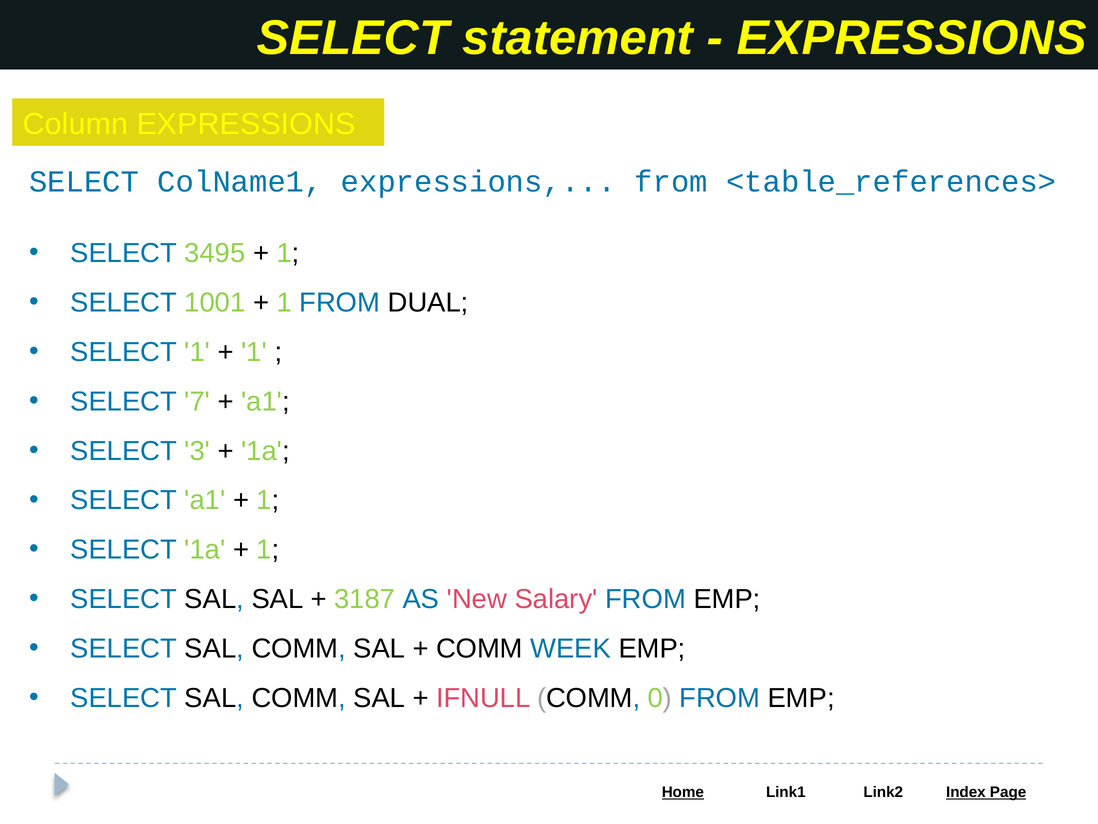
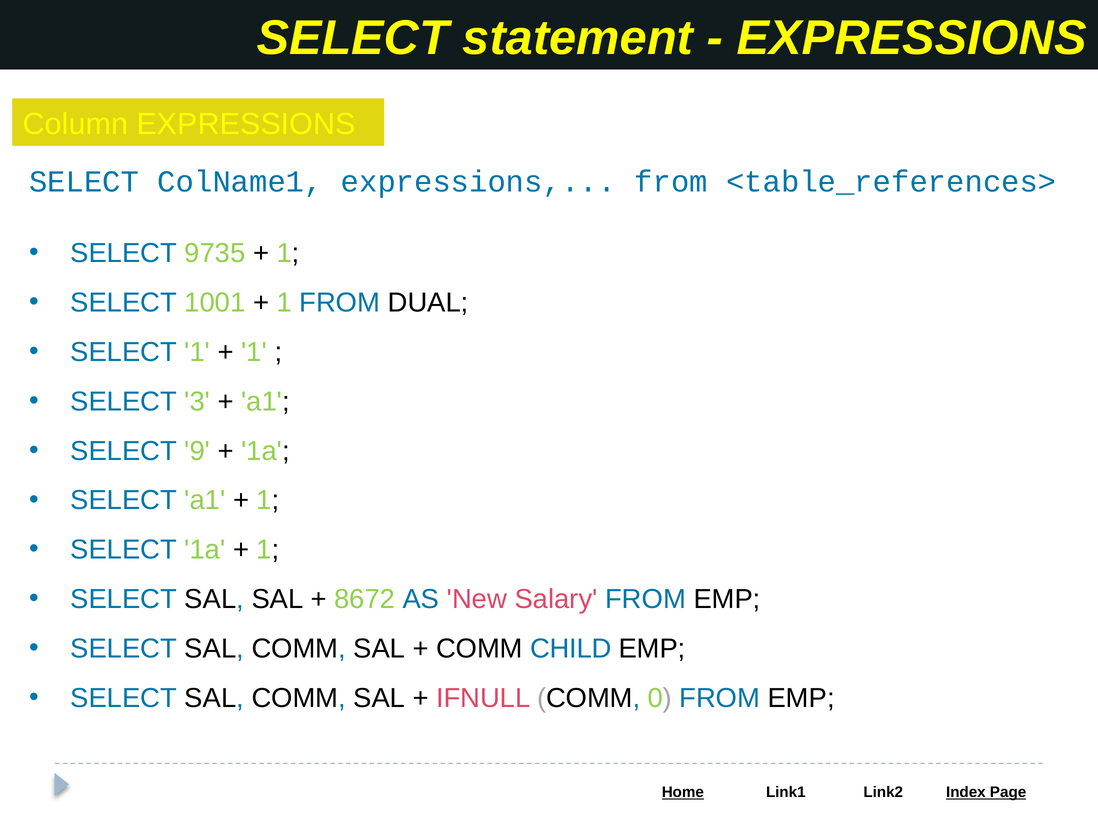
3495: 3495 -> 9735
7: 7 -> 3
3: 3 -> 9
3187: 3187 -> 8672
WEEK: WEEK -> CHILD
